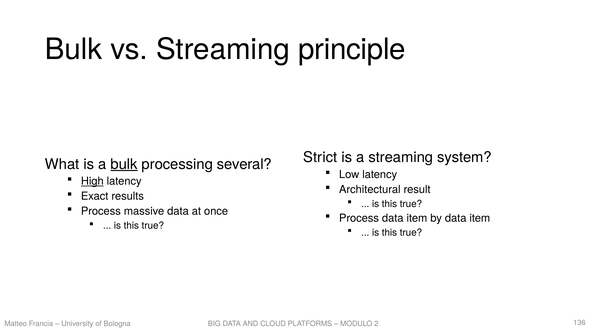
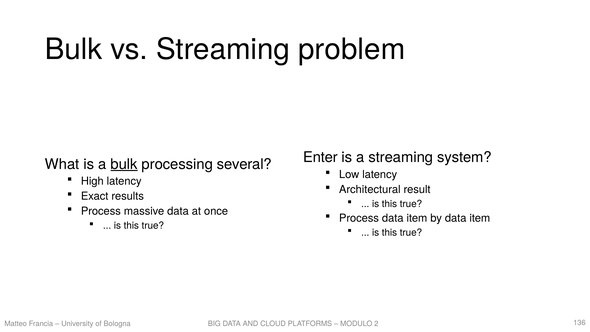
principle: principle -> problem
Strict: Strict -> Enter
High underline: present -> none
